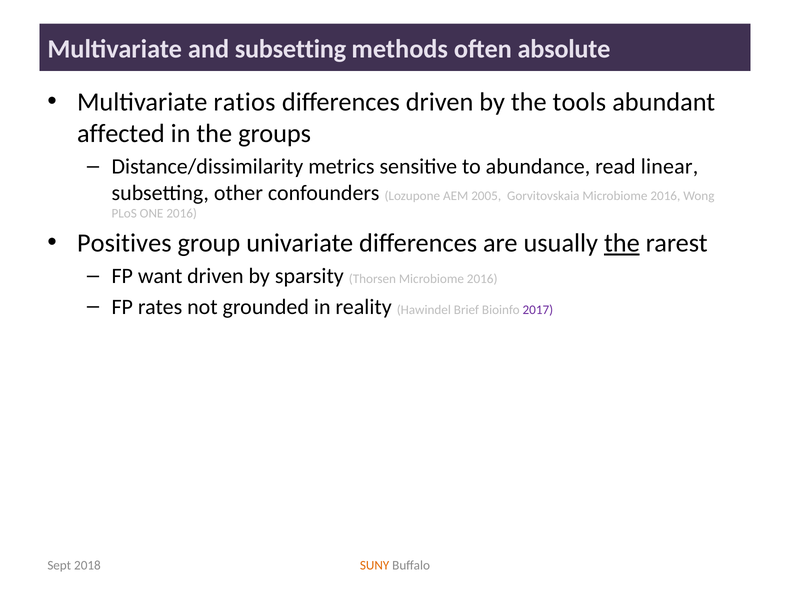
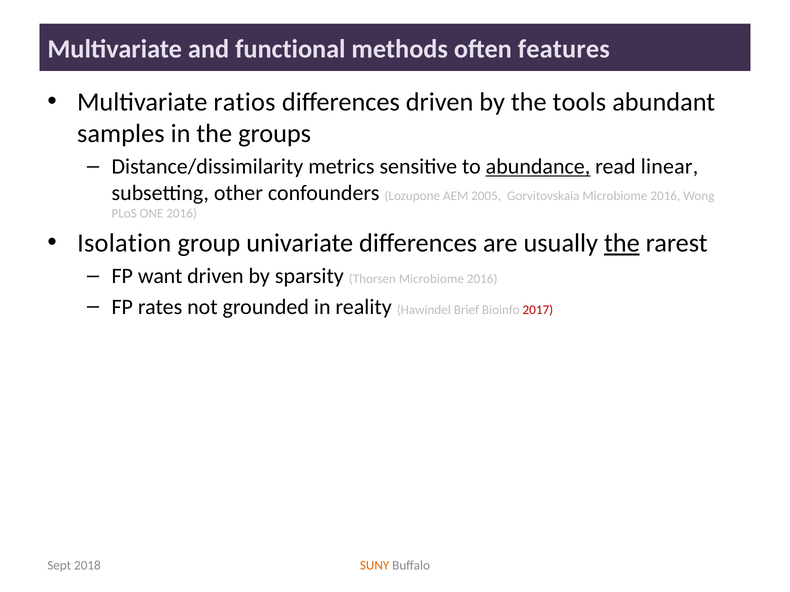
and subsetting: subsetting -> functional
absolute: absolute -> features
affected: affected -> samples
abundance underline: none -> present
Positives: Positives -> Isolation
2017 colour: purple -> red
